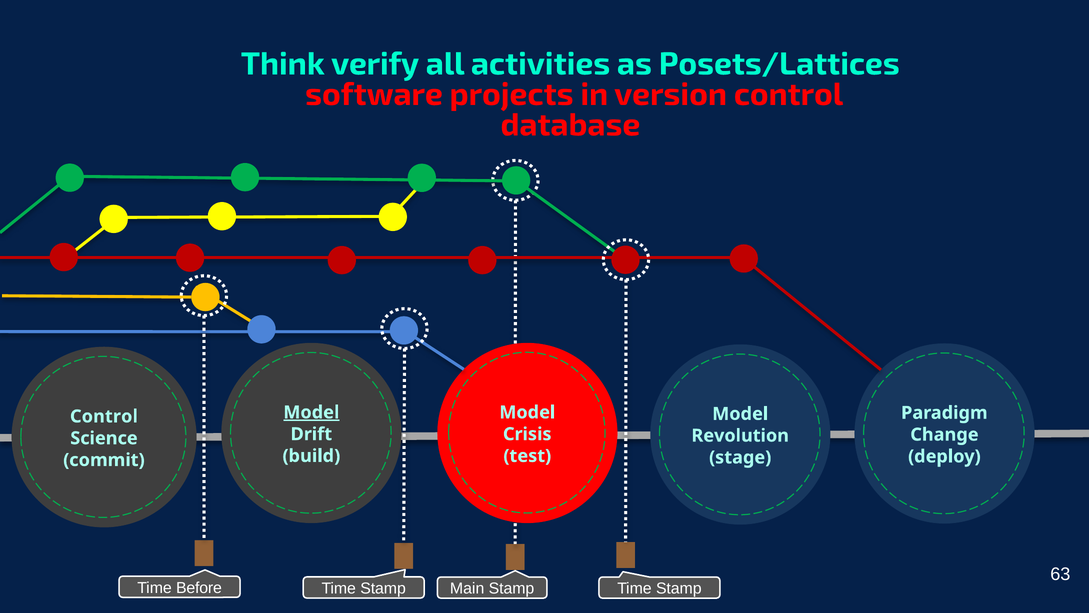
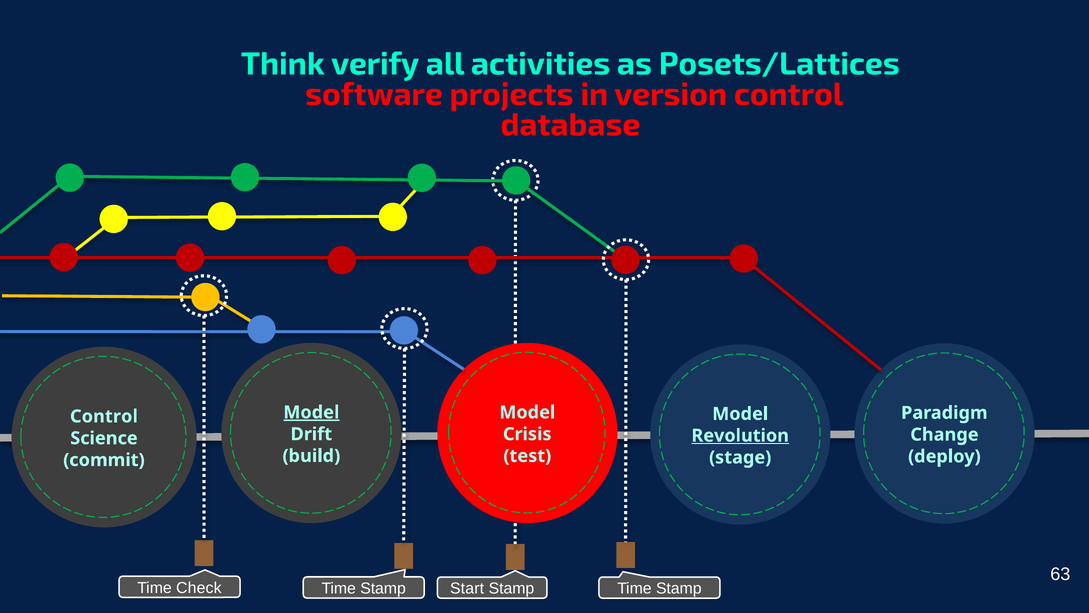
Revolution underline: none -> present
Before: Before -> Check
Main: Main -> Start
